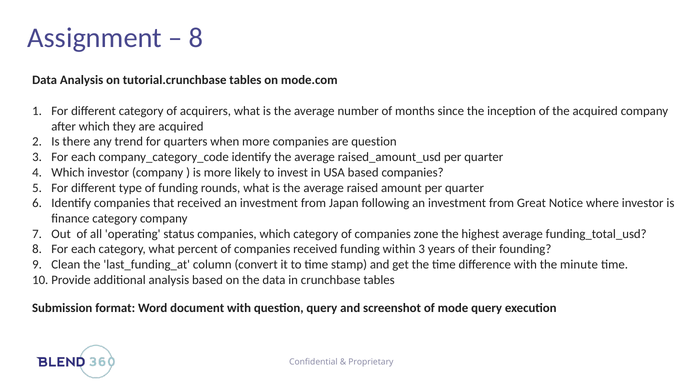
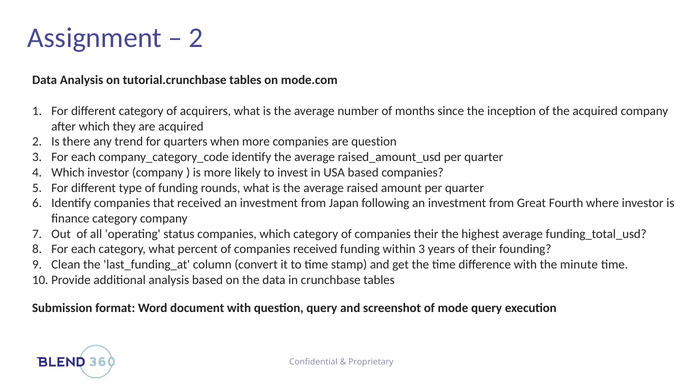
8 at (196, 38): 8 -> 2
Notice: Notice -> Fourth
companies zone: zone -> their
